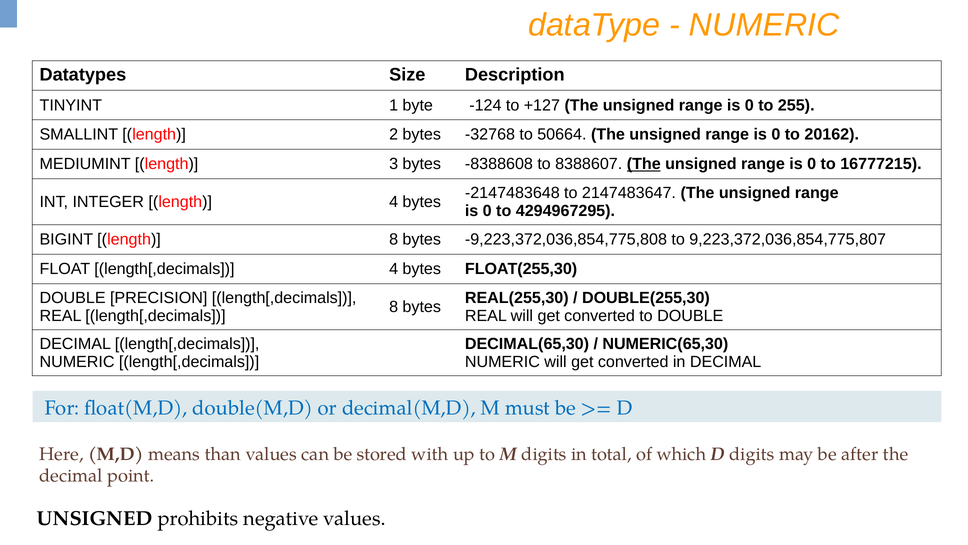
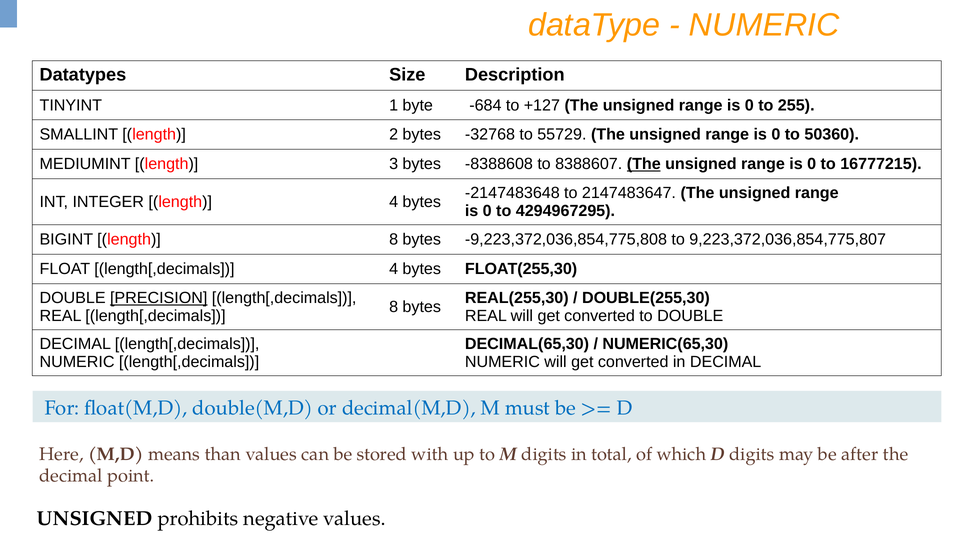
-124: -124 -> -684
50664: 50664 -> 55729
20162: 20162 -> 50360
PRECISION underline: none -> present
